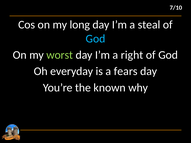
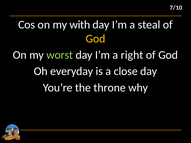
long: long -> with
God at (95, 39) colour: light blue -> yellow
fears: fears -> close
known: known -> throne
